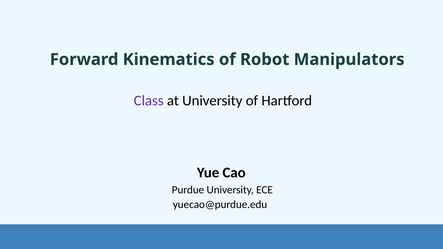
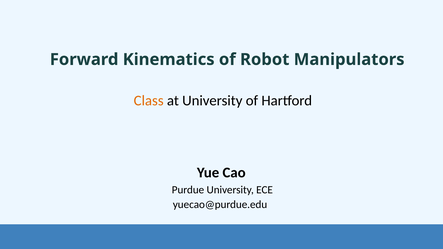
Class colour: purple -> orange
